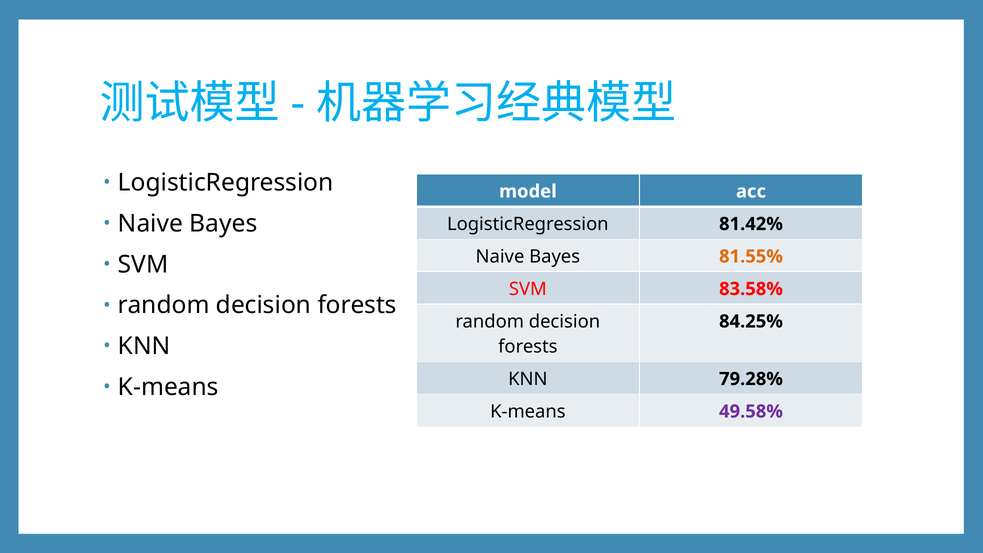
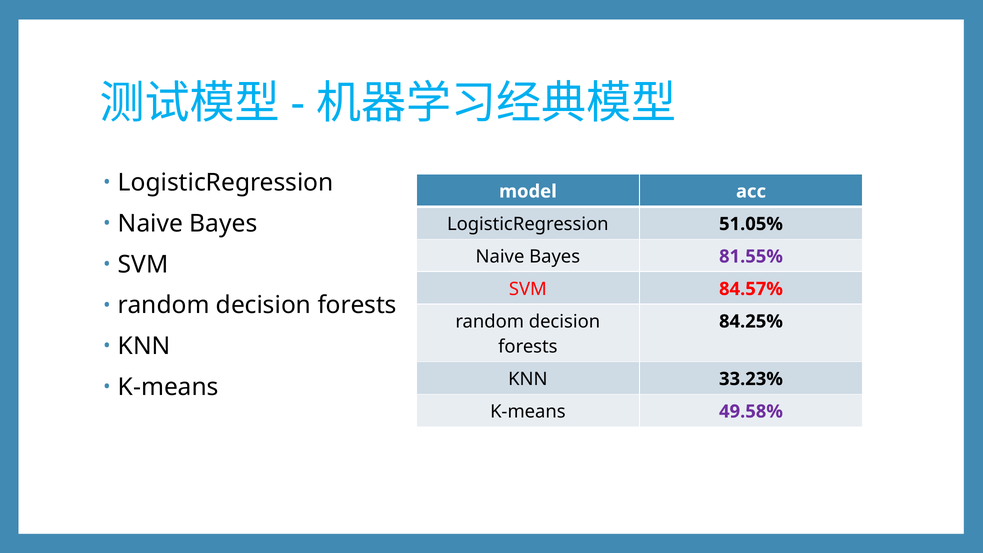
81.42%: 81.42% -> 51.05%
81.55% colour: orange -> purple
83.58%: 83.58% -> 84.57%
79.28%: 79.28% -> 33.23%
